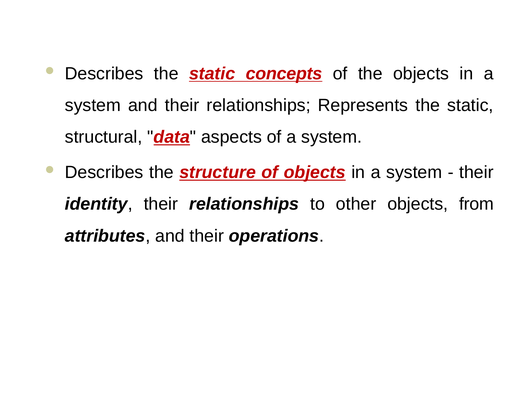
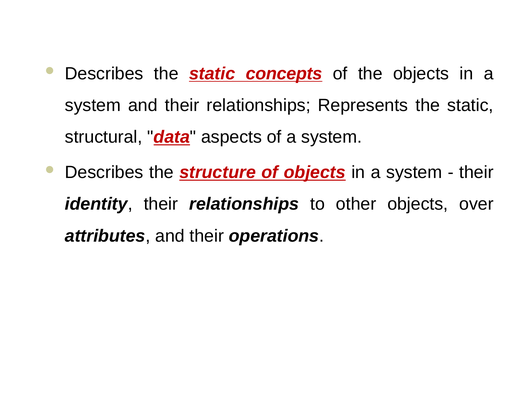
from: from -> over
